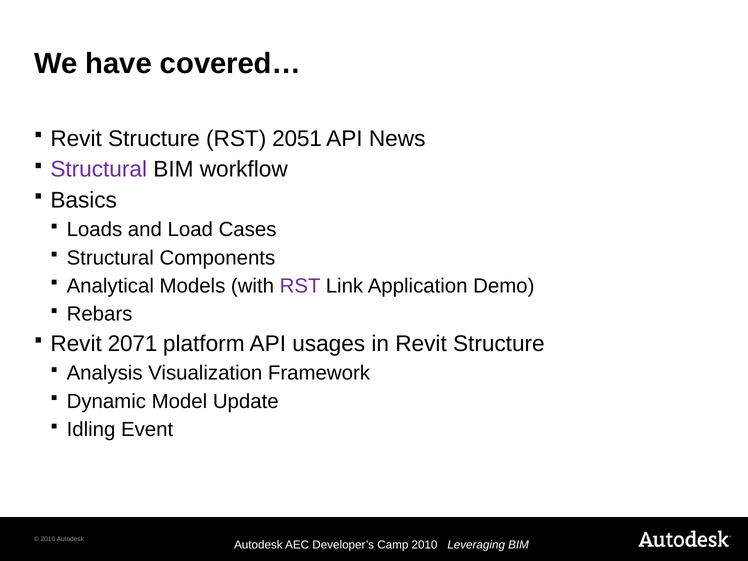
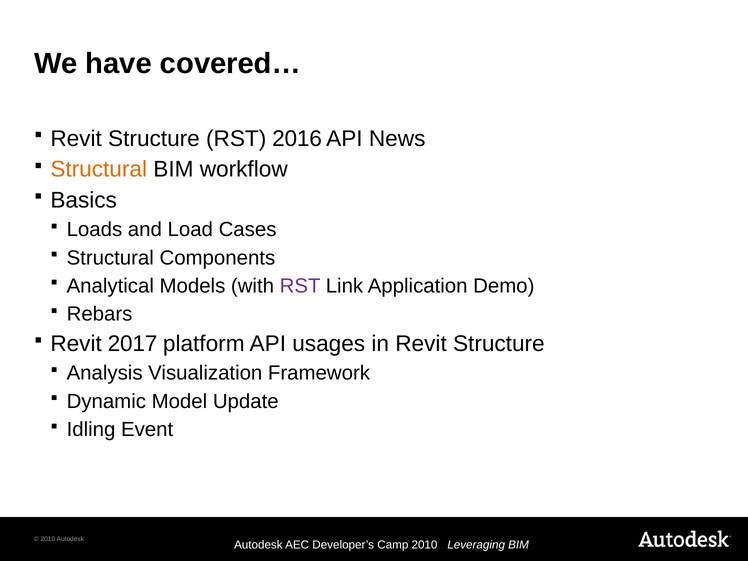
2051: 2051 -> 2016
Structural at (99, 169) colour: purple -> orange
2071: 2071 -> 2017
